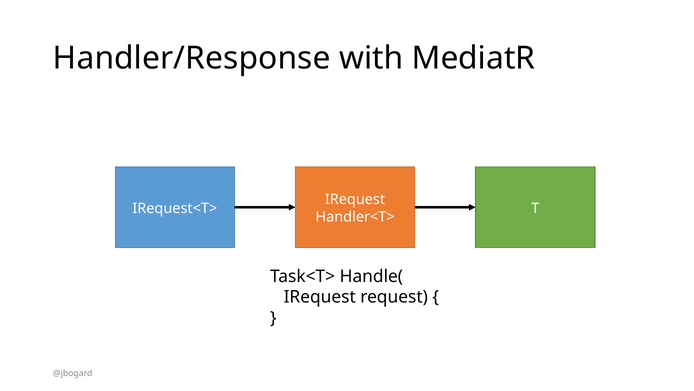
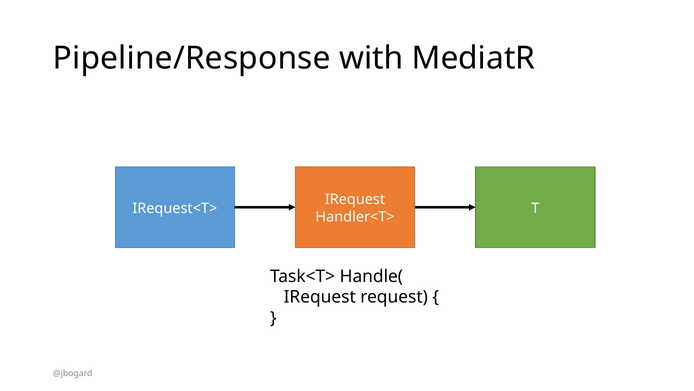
Handler/Response: Handler/Response -> Pipeline/Response
